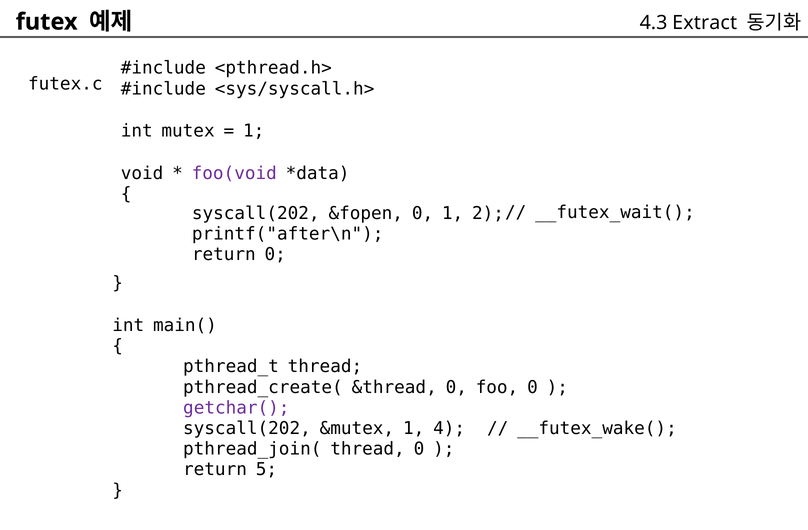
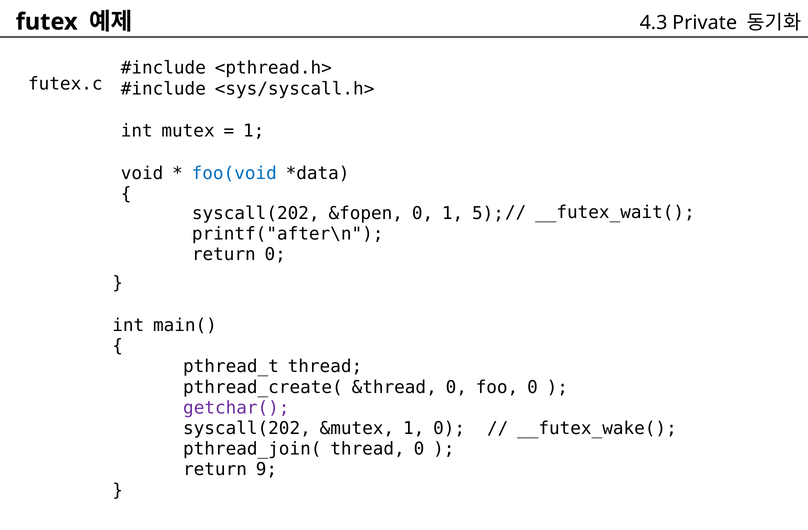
Extract: Extract -> Private
foo(void colour: purple -> blue
2: 2 -> 5
1 4: 4 -> 0
5: 5 -> 9
